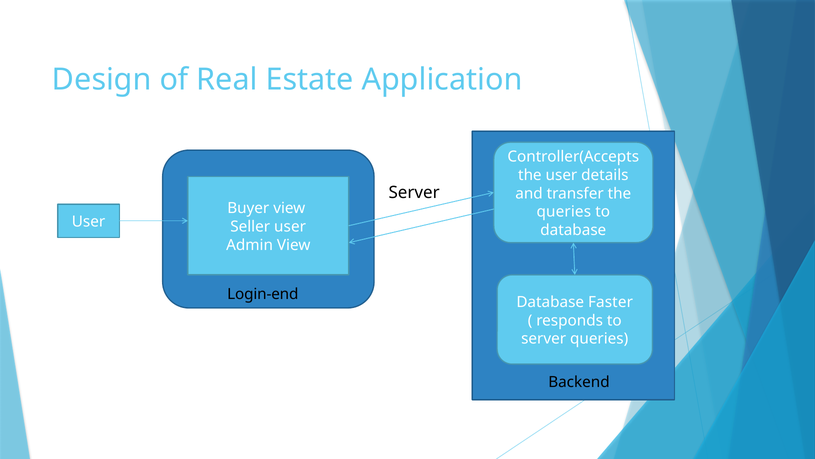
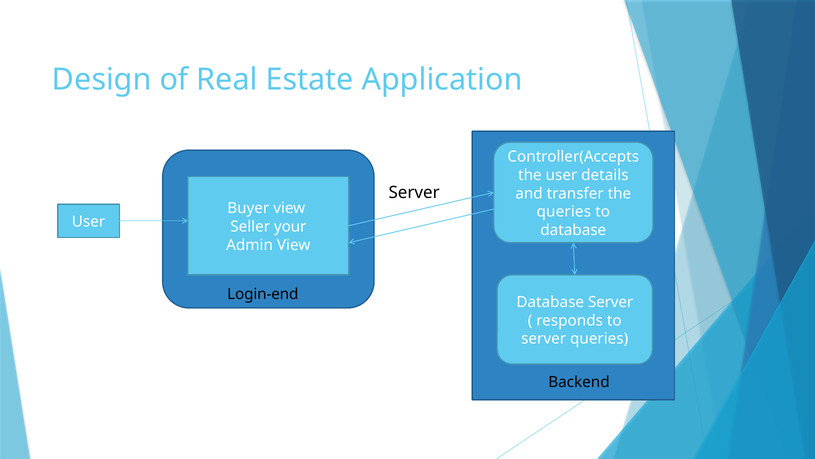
Seller user: user -> your
Database Faster: Faster -> Server
